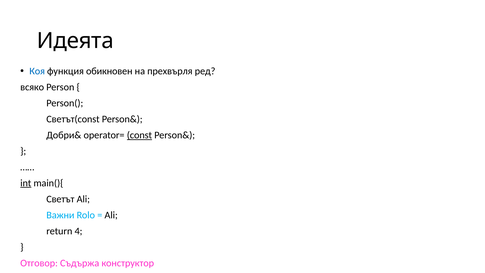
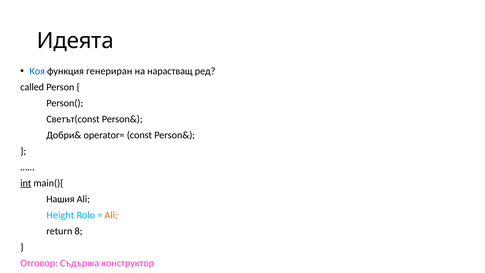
обикновен: обикновен -> генериран
прехвърля: прехвърля -> нарастващ
всяко: всяко -> called
const underline: present -> none
Светът: Светът -> Нашия
Важни: Важни -> Height
Ali at (111, 215) colour: black -> orange
4: 4 -> 8
